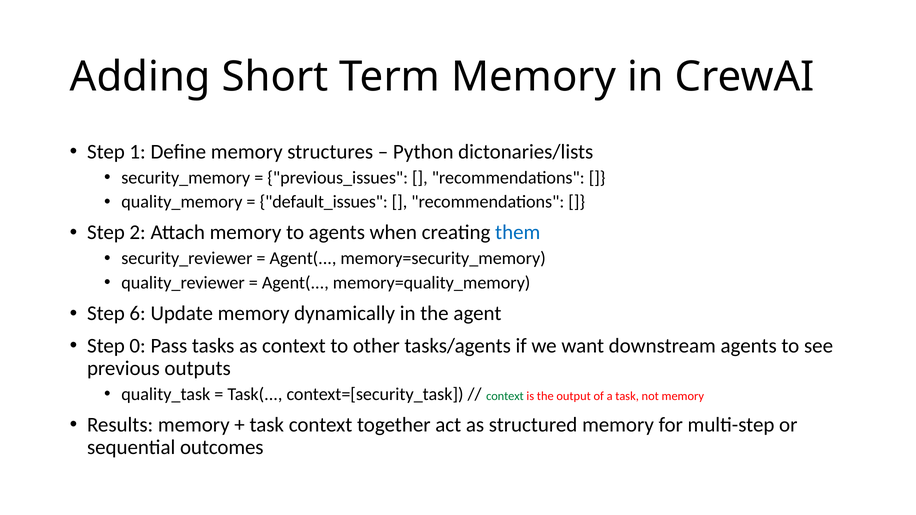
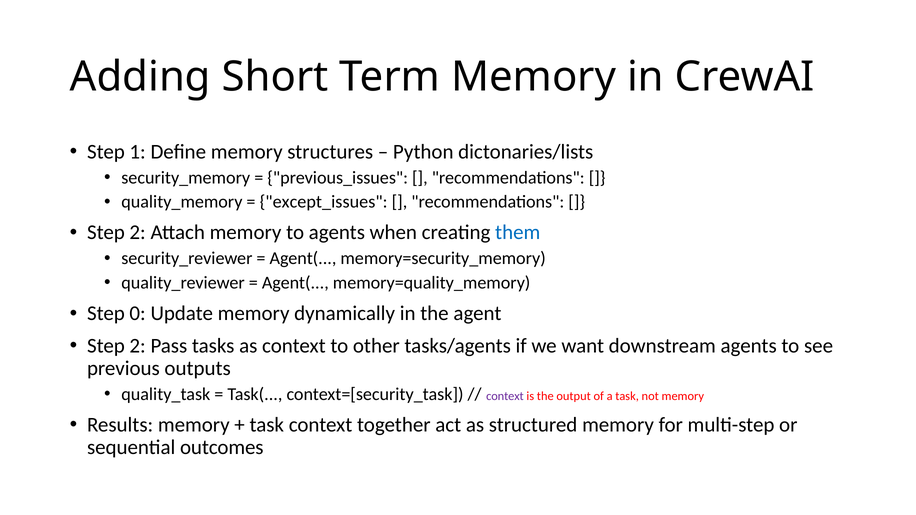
default_issues: default_issues -> except_issues
6: 6 -> 0
0 at (138, 346): 0 -> 2
context at (505, 396) colour: green -> purple
